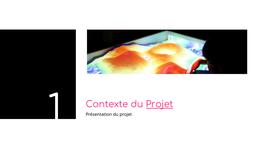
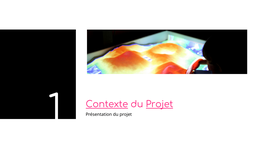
Contexte underline: none -> present
